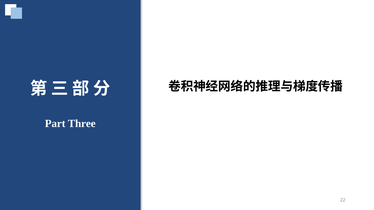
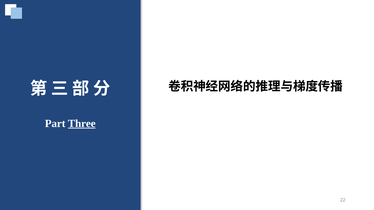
Three underline: none -> present
